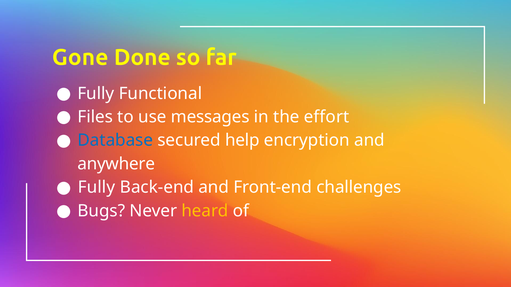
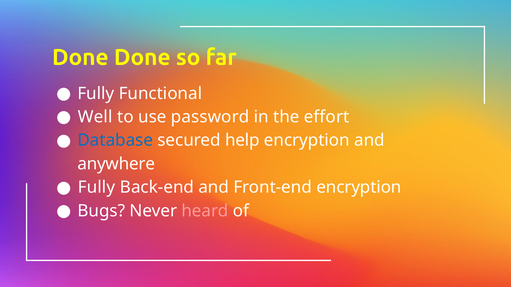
Gone at (80, 57): Gone -> Done
Files: Files -> Well
messages: messages -> password
Front-end challenges: challenges -> encryption
heard colour: yellow -> pink
